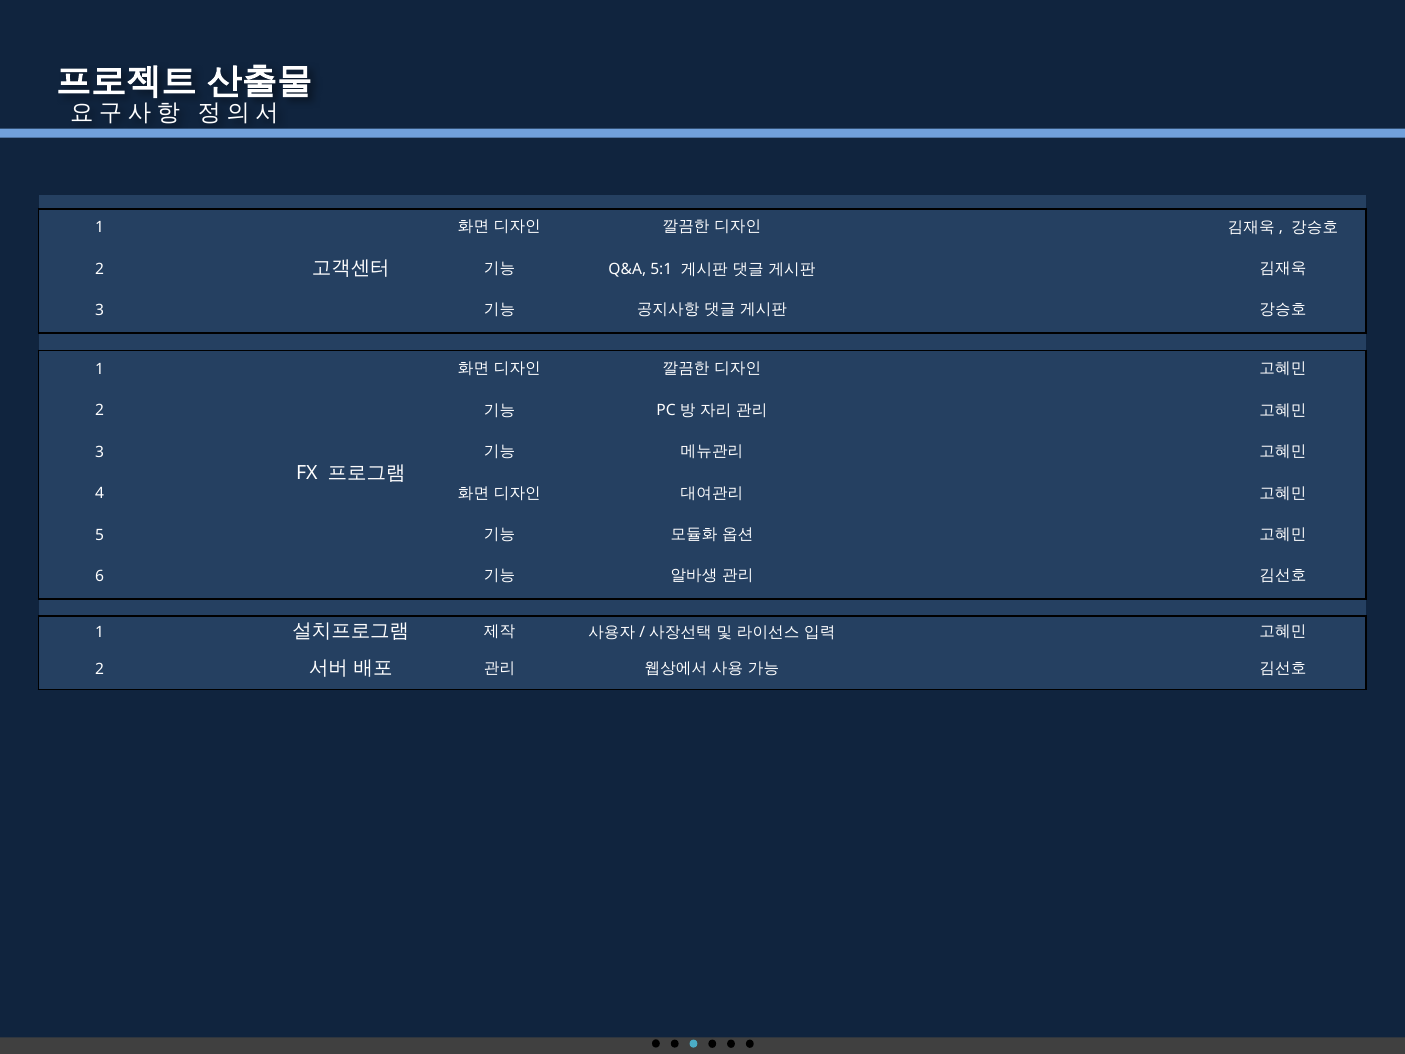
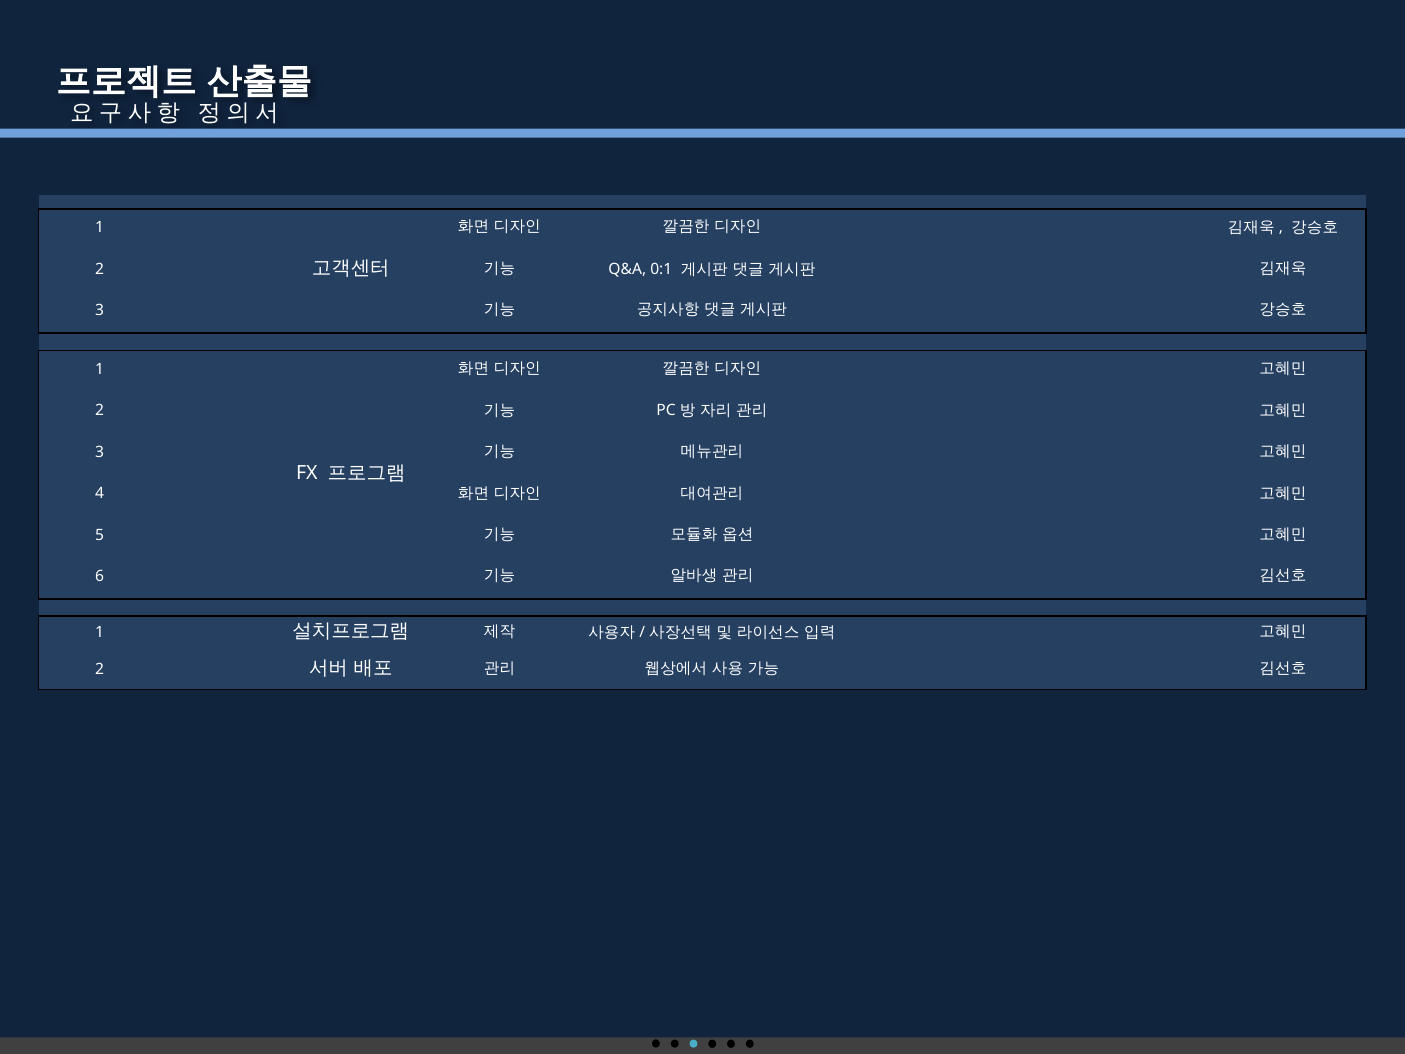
5:1: 5:1 -> 0:1
